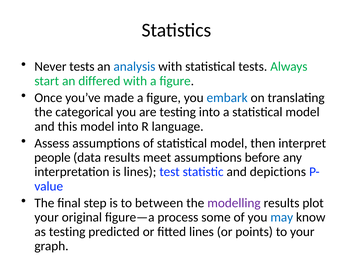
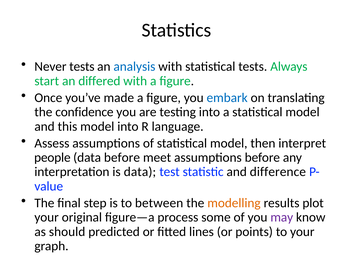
categorical: categorical -> confidence
data results: results -> before
is lines: lines -> data
depictions: depictions -> difference
modelling colour: purple -> orange
may colour: blue -> purple
as testing: testing -> should
